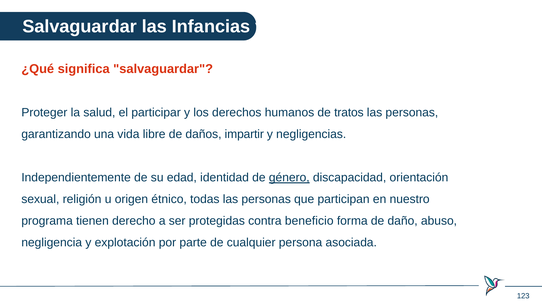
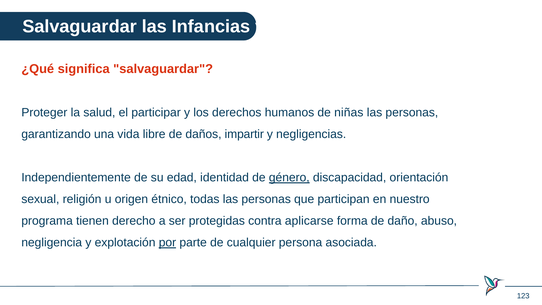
tratos: tratos -> niñas
beneficio: beneficio -> aplicarse
por underline: none -> present
